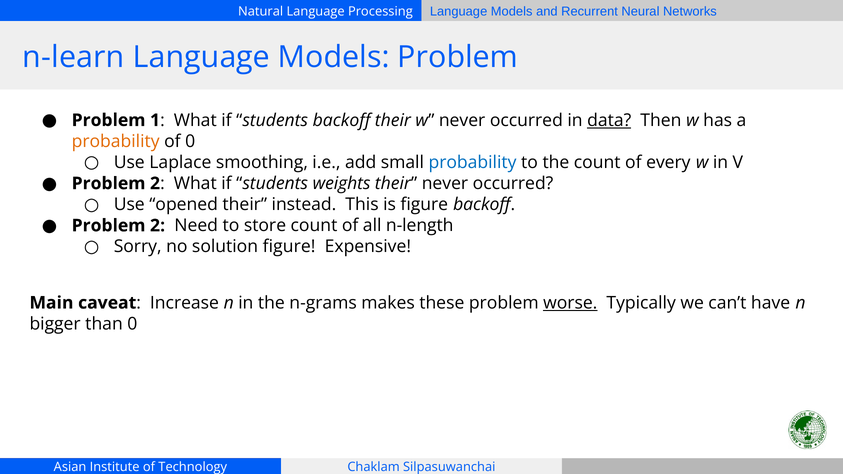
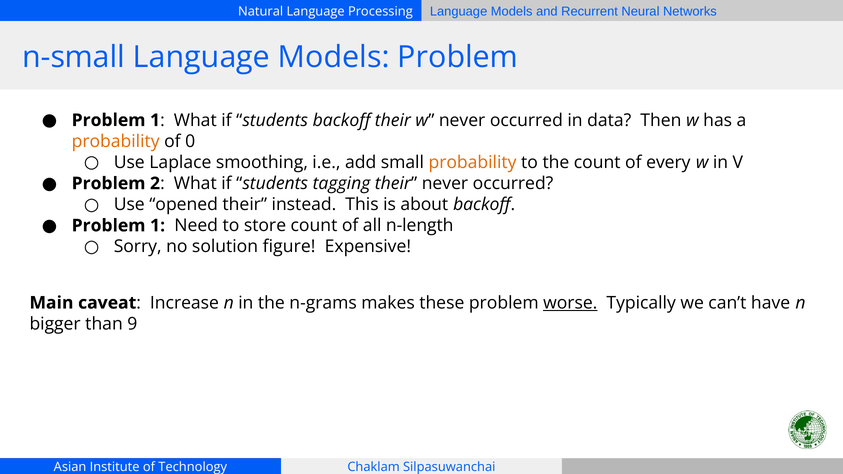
n-learn: n-learn -> n-small
data underline: present -> none
probability at (473, 162) colour: blue -> orange
weights: weights -> tagging
is figure: figure -> about
2 at (158, 226): 2 -> 1
than 0: 0 -> 9
